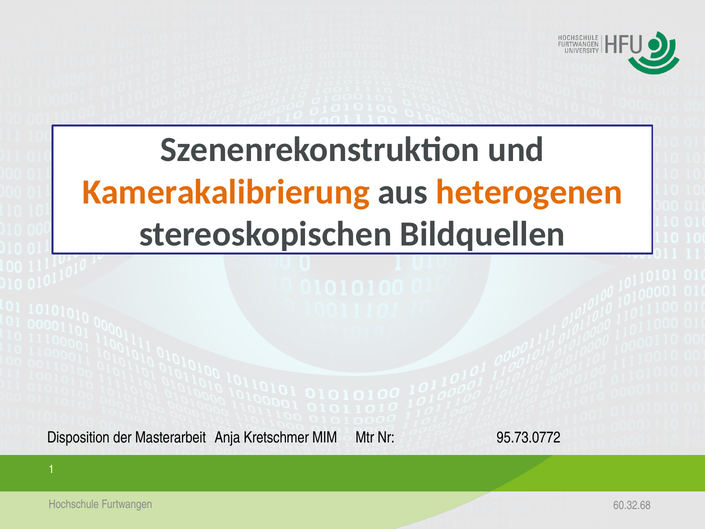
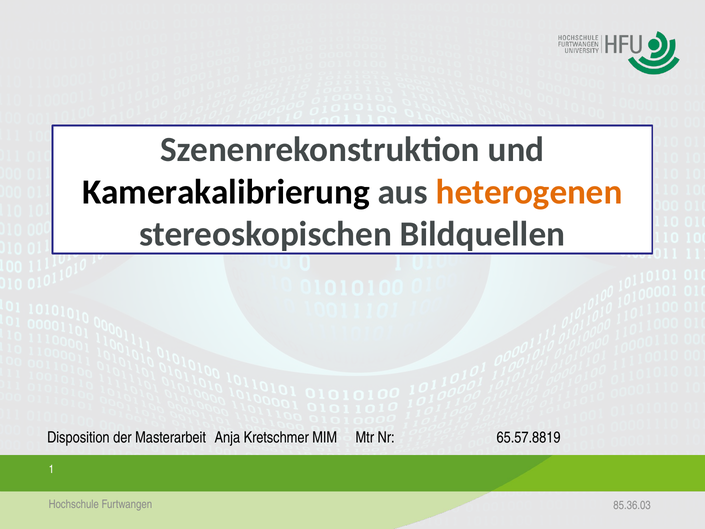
Kamerakalibrierung colour: orange -> black
95.73.0772: 95.73.0772 -> 65.57.8819
60.32.68: 60.32.68 -> 85.36.03
